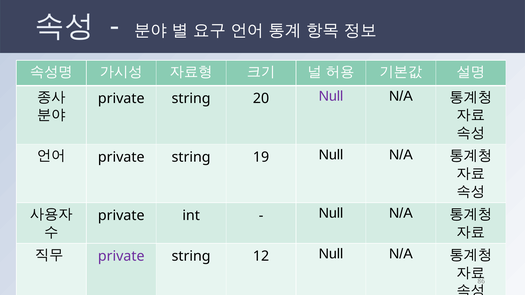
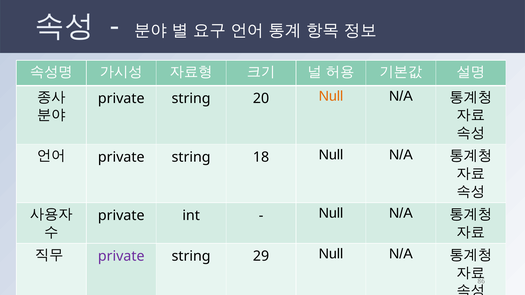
Null at (331, 96) colour: purple -> orange
19: 19 -> 18
12: 12 -> 29
